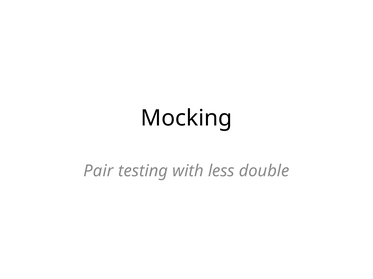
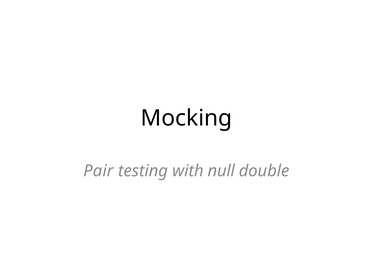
less: less -> null
